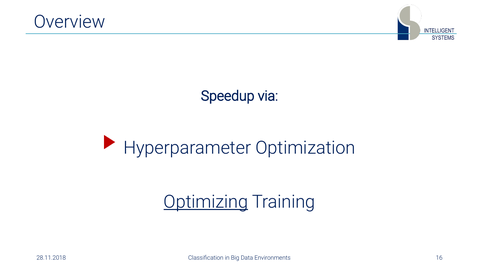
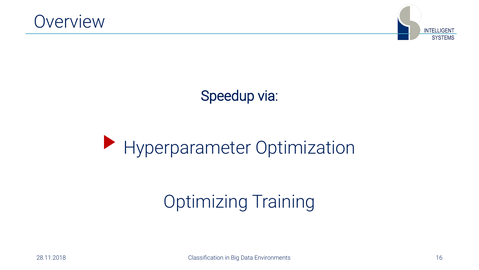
Optimizing underline: present -> none
